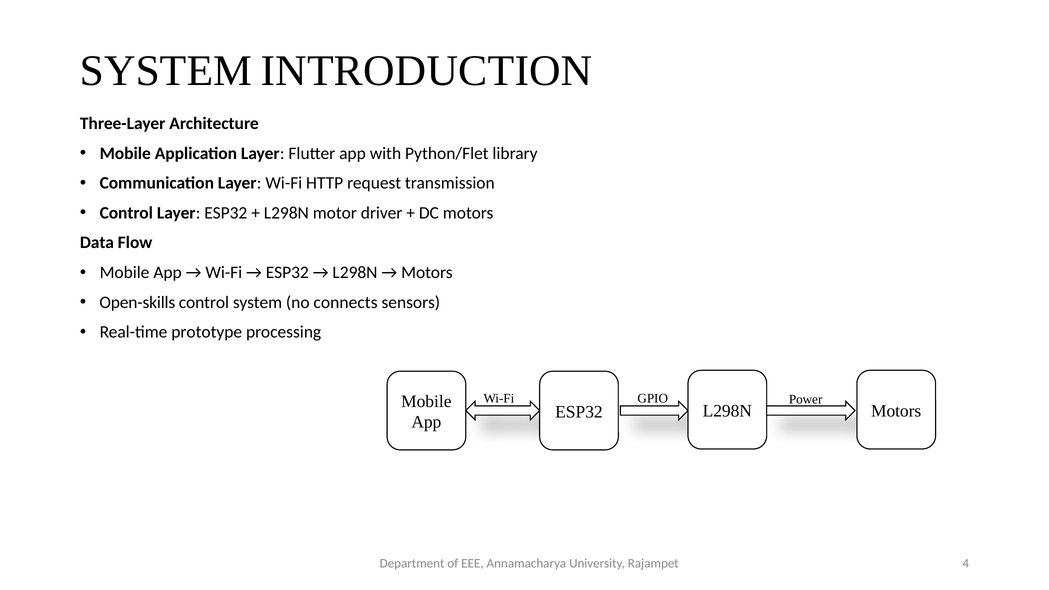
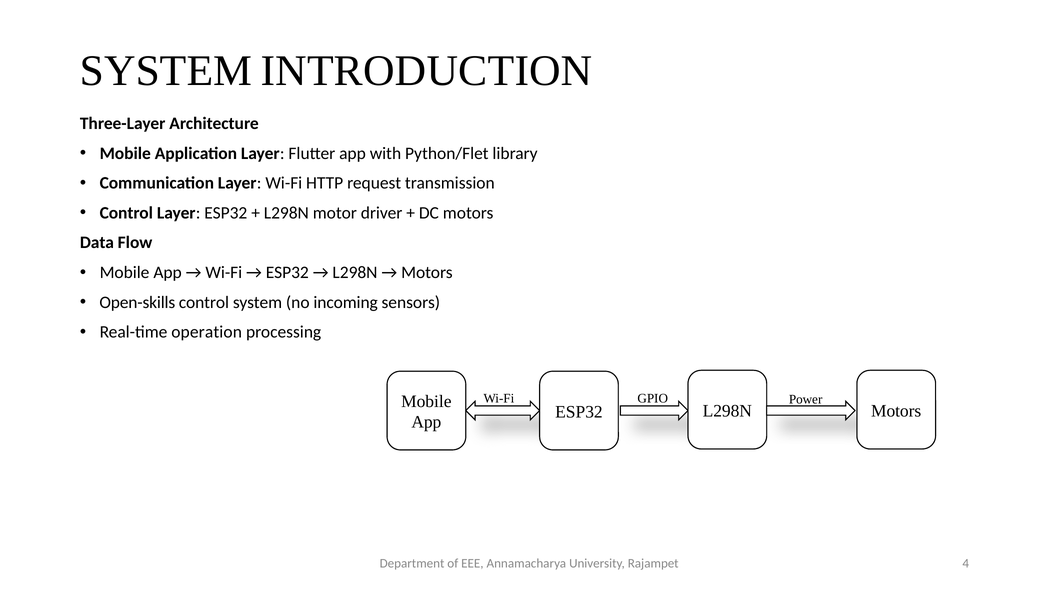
connects: connects -> incoming
prototype: prototype -> operation
